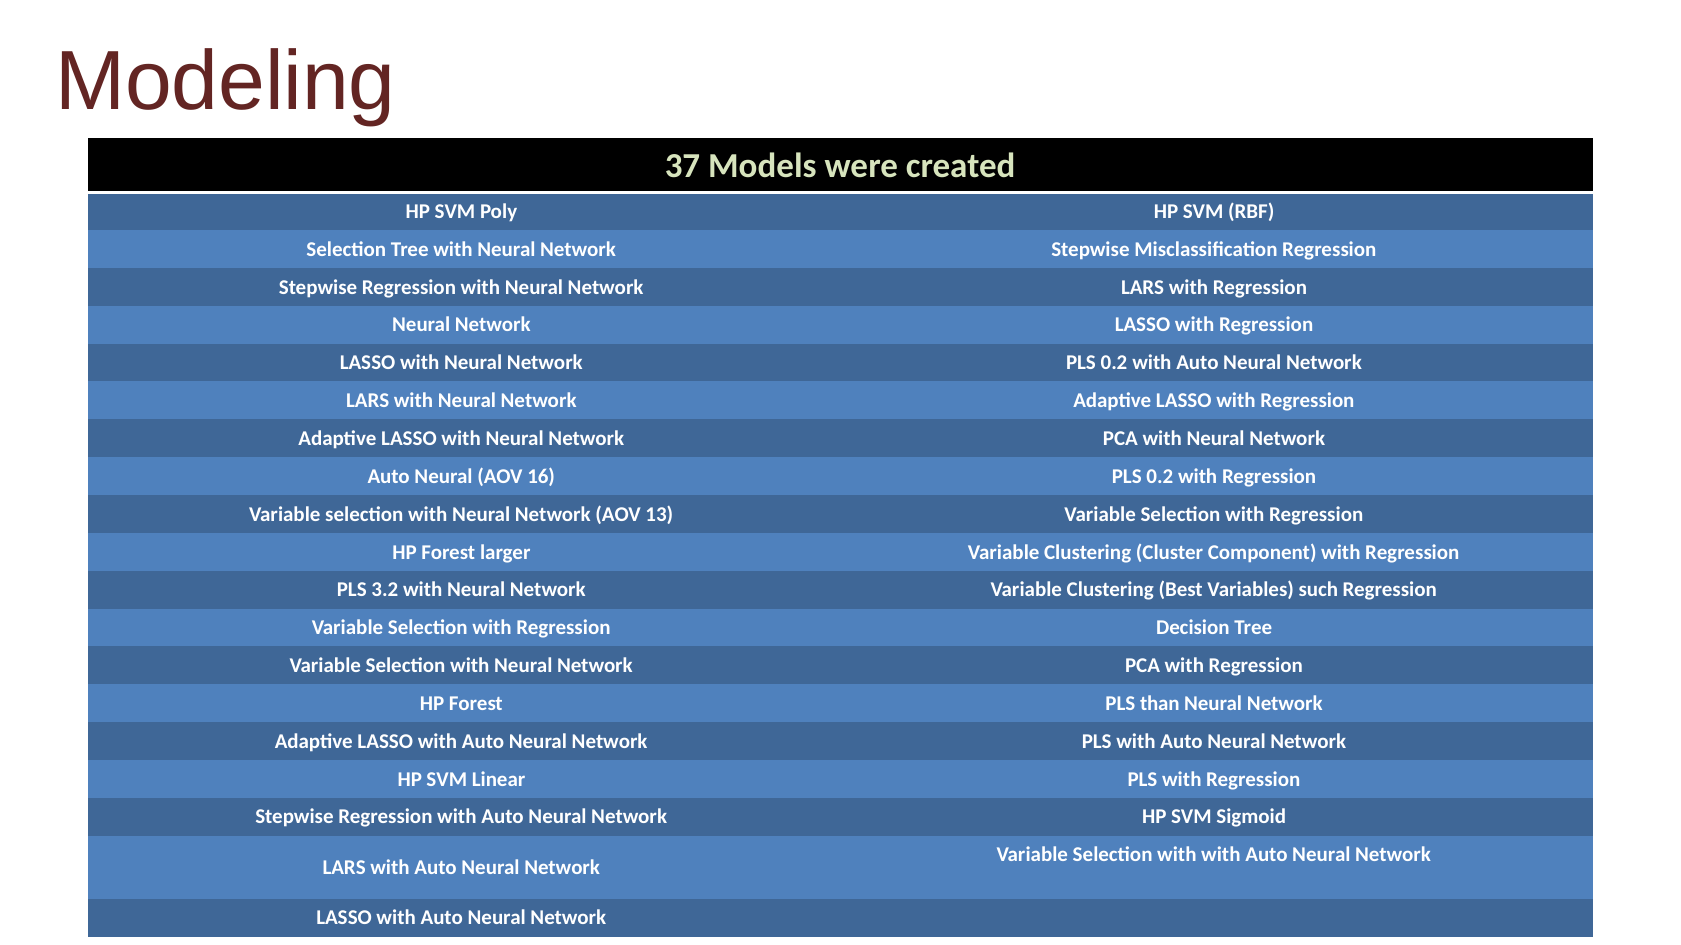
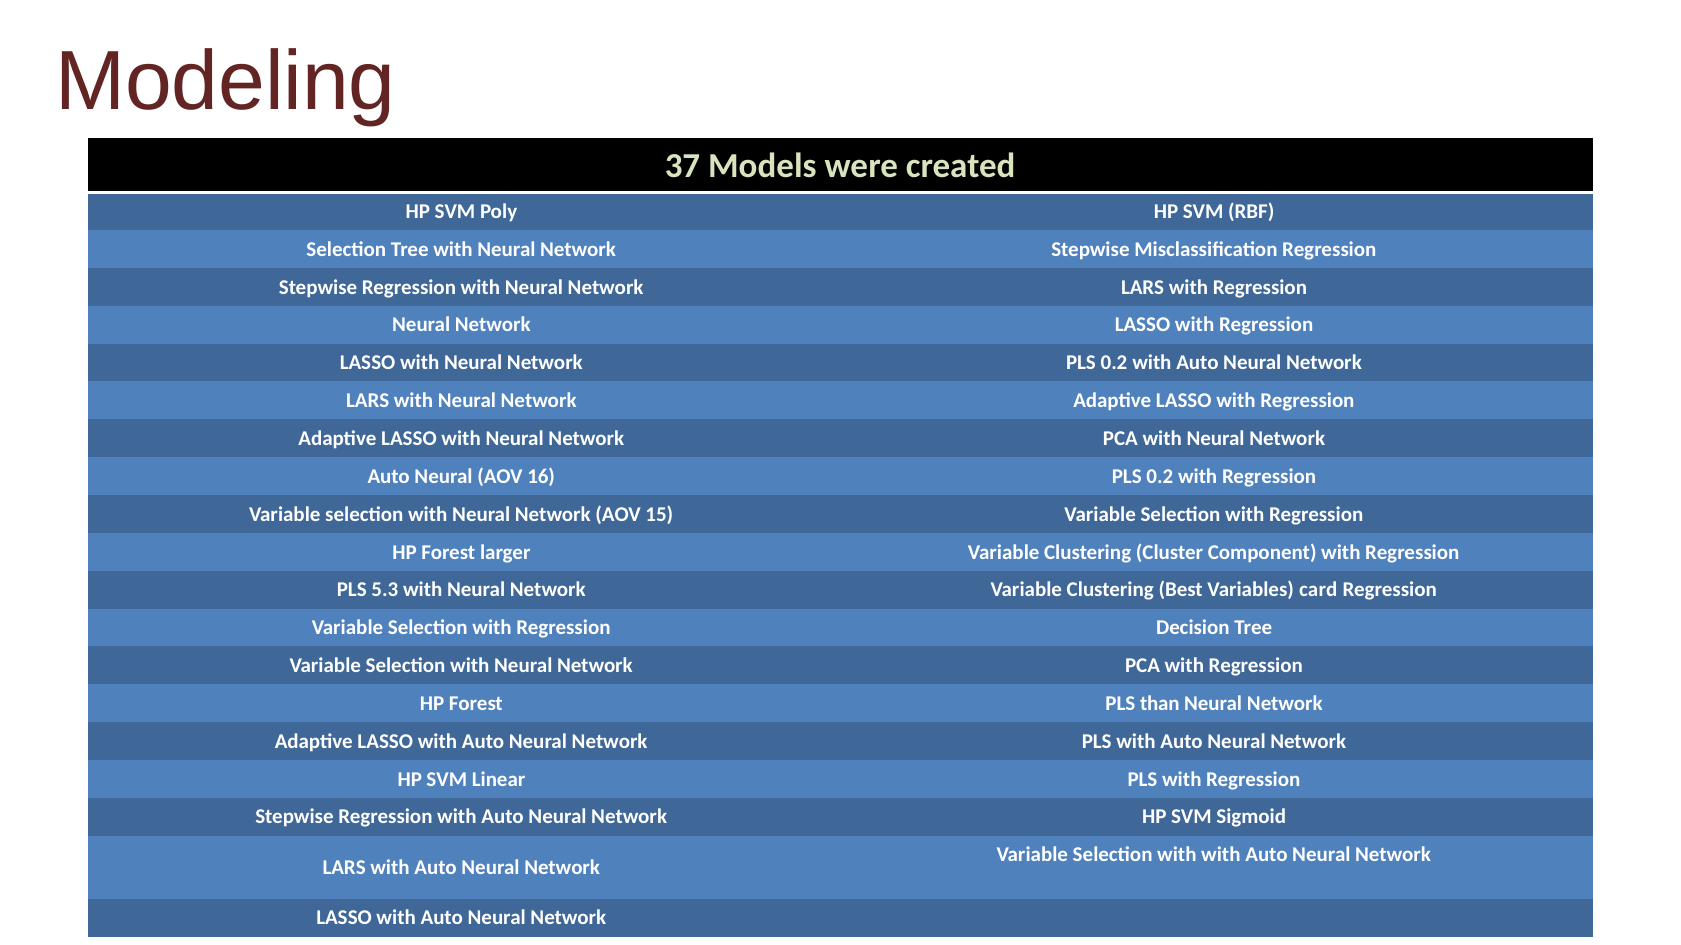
13: 13 -> 15
3.2: 3.2 -> 5.3
such: such -> card
